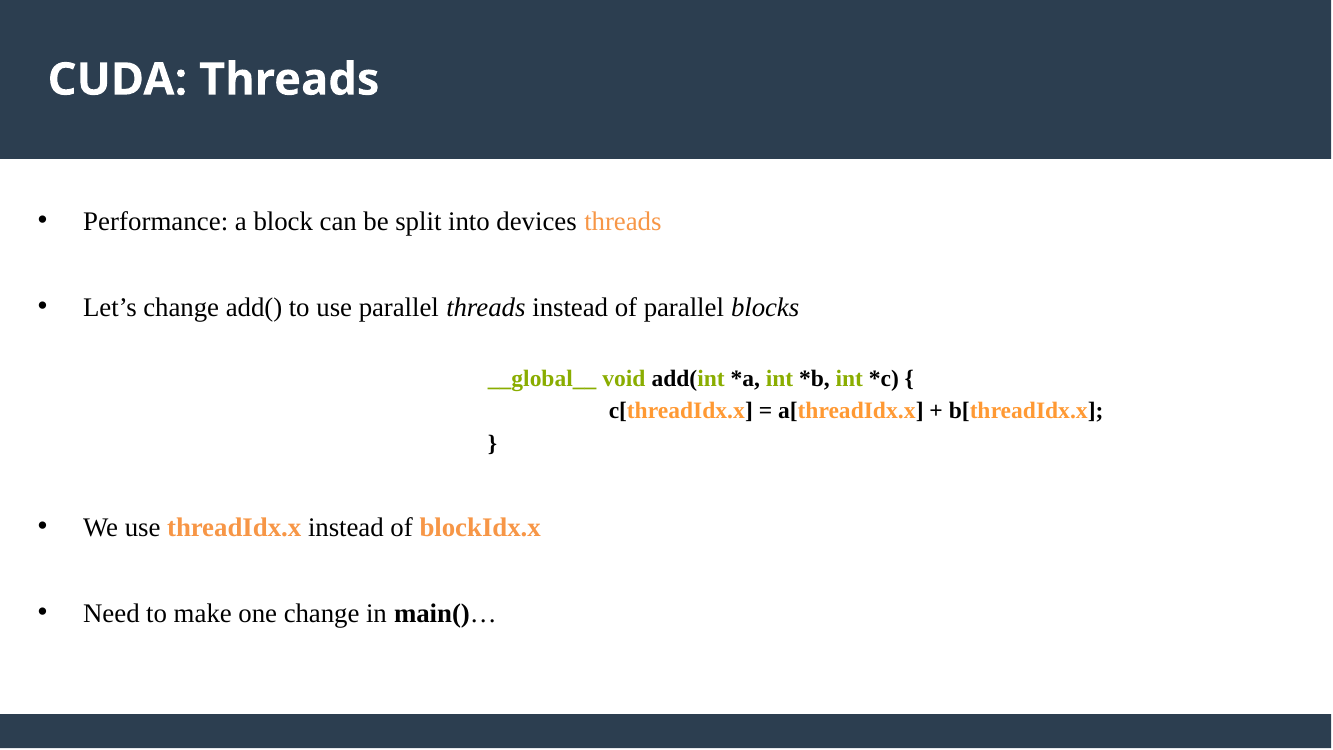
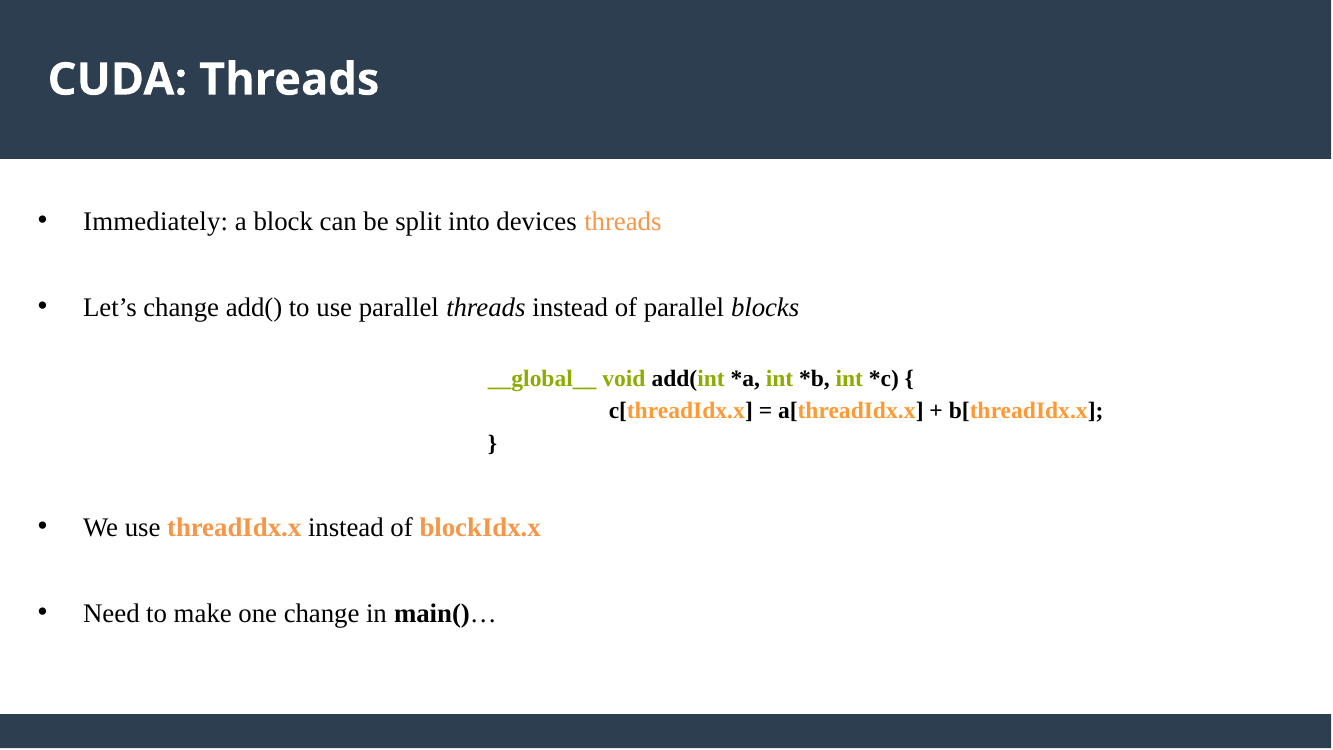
Performance: Performance -> Immediately
